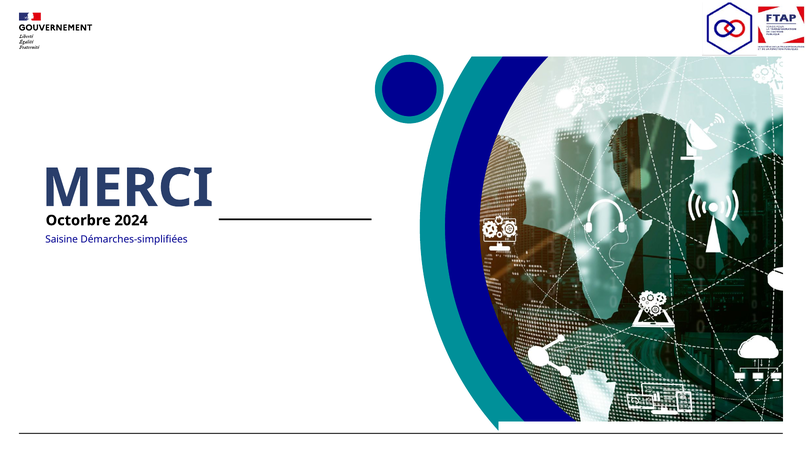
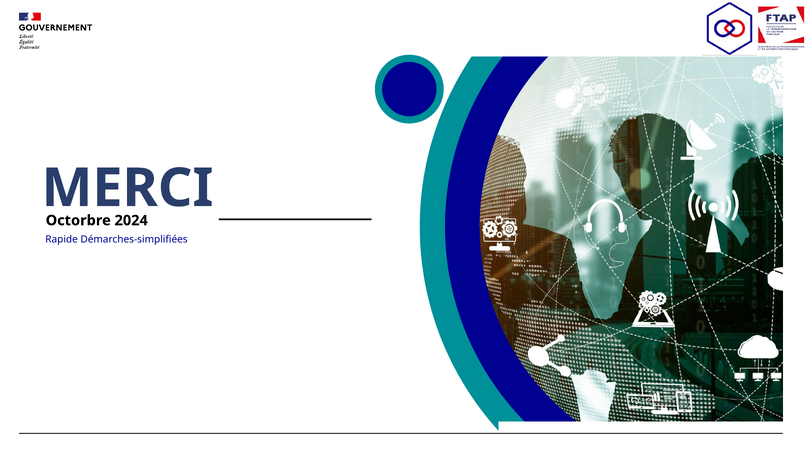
Saisine: Saisine -> Rapide
